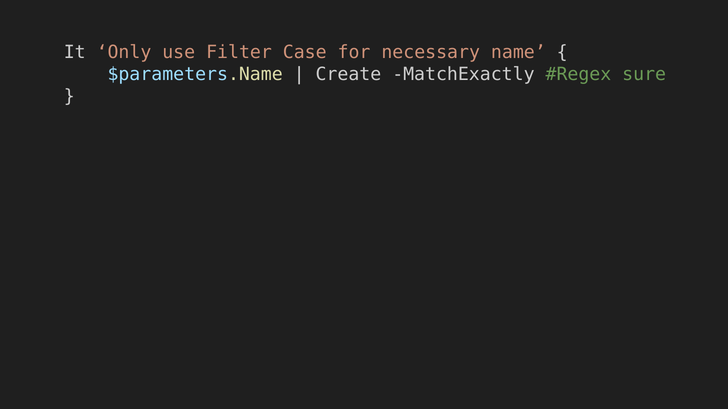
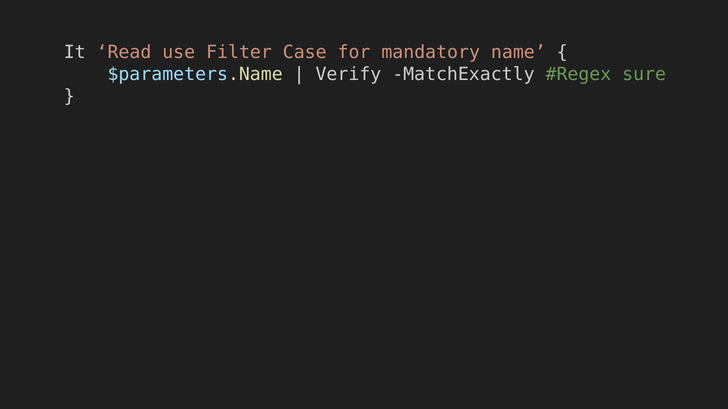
Only: Only -> Read
necessary: necessary -> mandatory
Create: Create -> Verify
